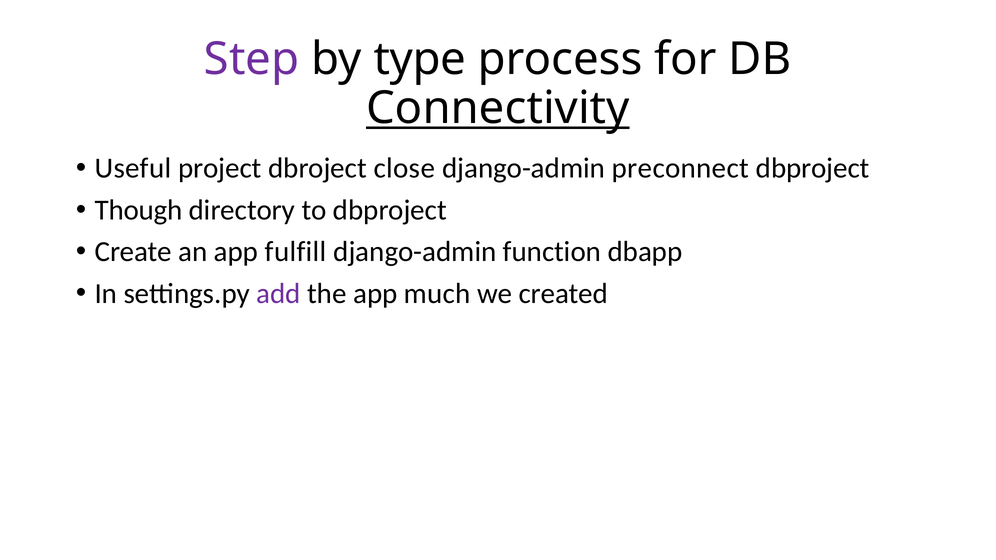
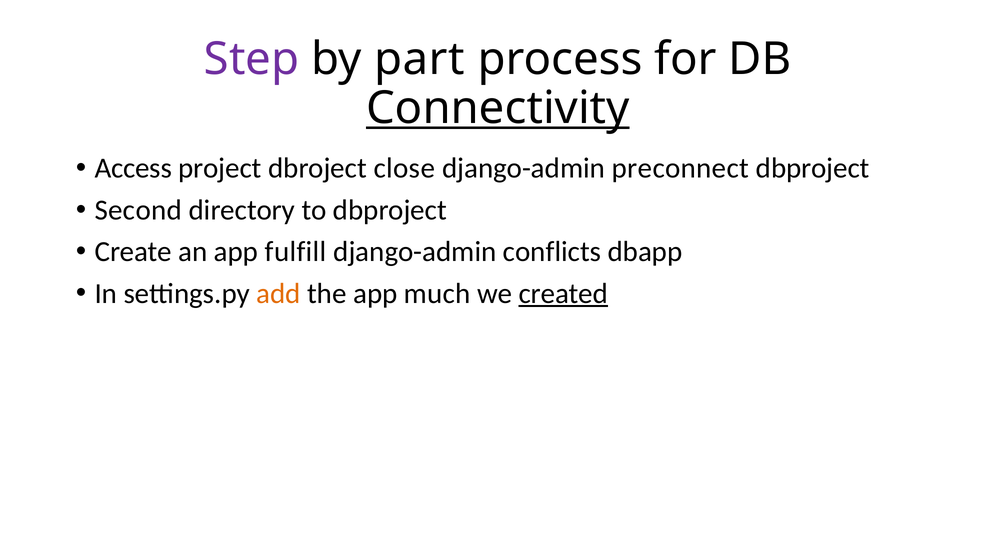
type: type -> part
Useful: Useful -> Access
Though: Though -> Second
function: function -> conflicts
add colour: purple -> orange
created underline: none -> present
